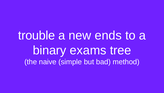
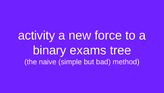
trouble: trouble -> activity
ends: ends -> force
